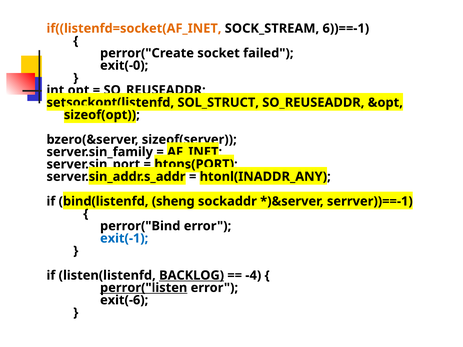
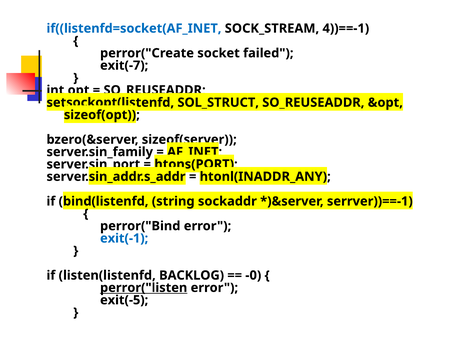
if((listenfd=socket(AF_INET colour: orange -> blue
6))==-1: 6))==-1 -> 4))==-1
exit(-0: exit(-0 -> exit(-7
sheng: sheng -> string
BACKLOG underline: present -> none
-4: -4 -> -0
exit(-6: exit(-6 -> exit(-5
